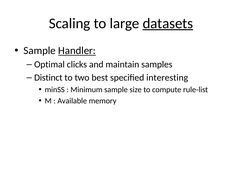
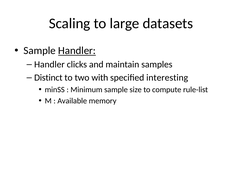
datasets underline: present -> none
Optimal at (49, 65): Optimal -> Handler
best: best -> with
